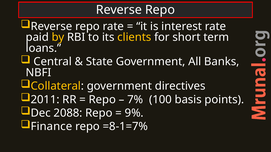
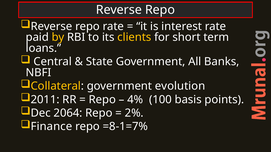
directives: directives -> evolution
7%: 7% -> 4%
2088: 2088 -> 2064
9%: 9% -> 2%
